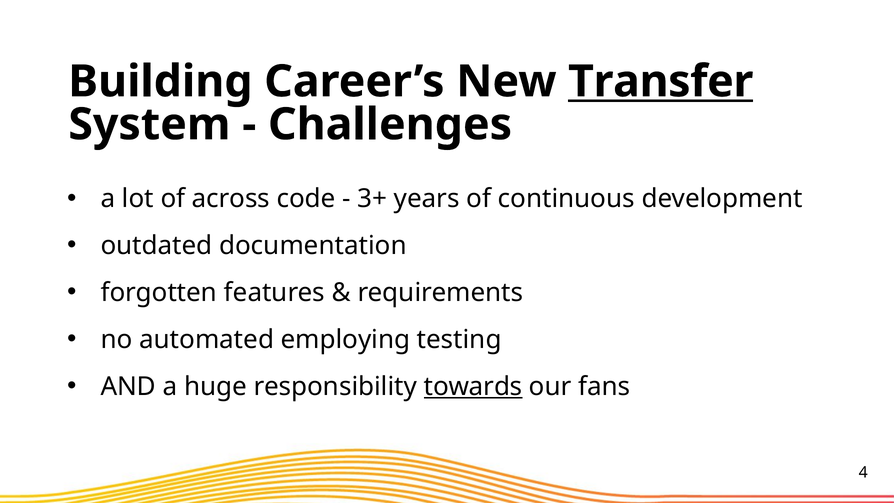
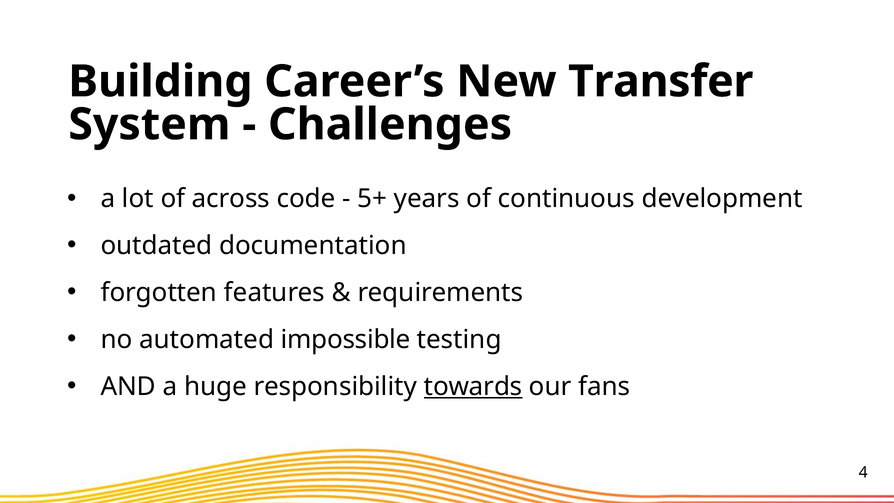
Transfer underline: present -> none
3+: 3+ -> 5+
employing: employing -> impossible
